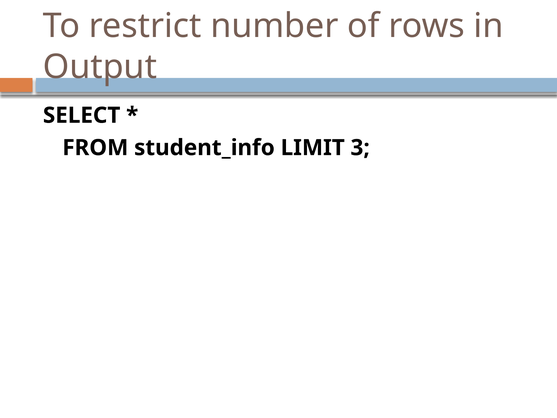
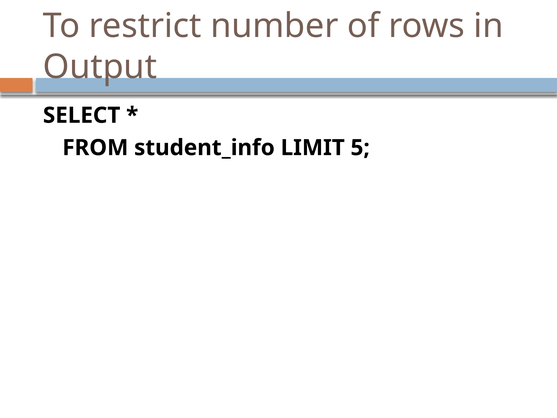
3: 3 -> 5
